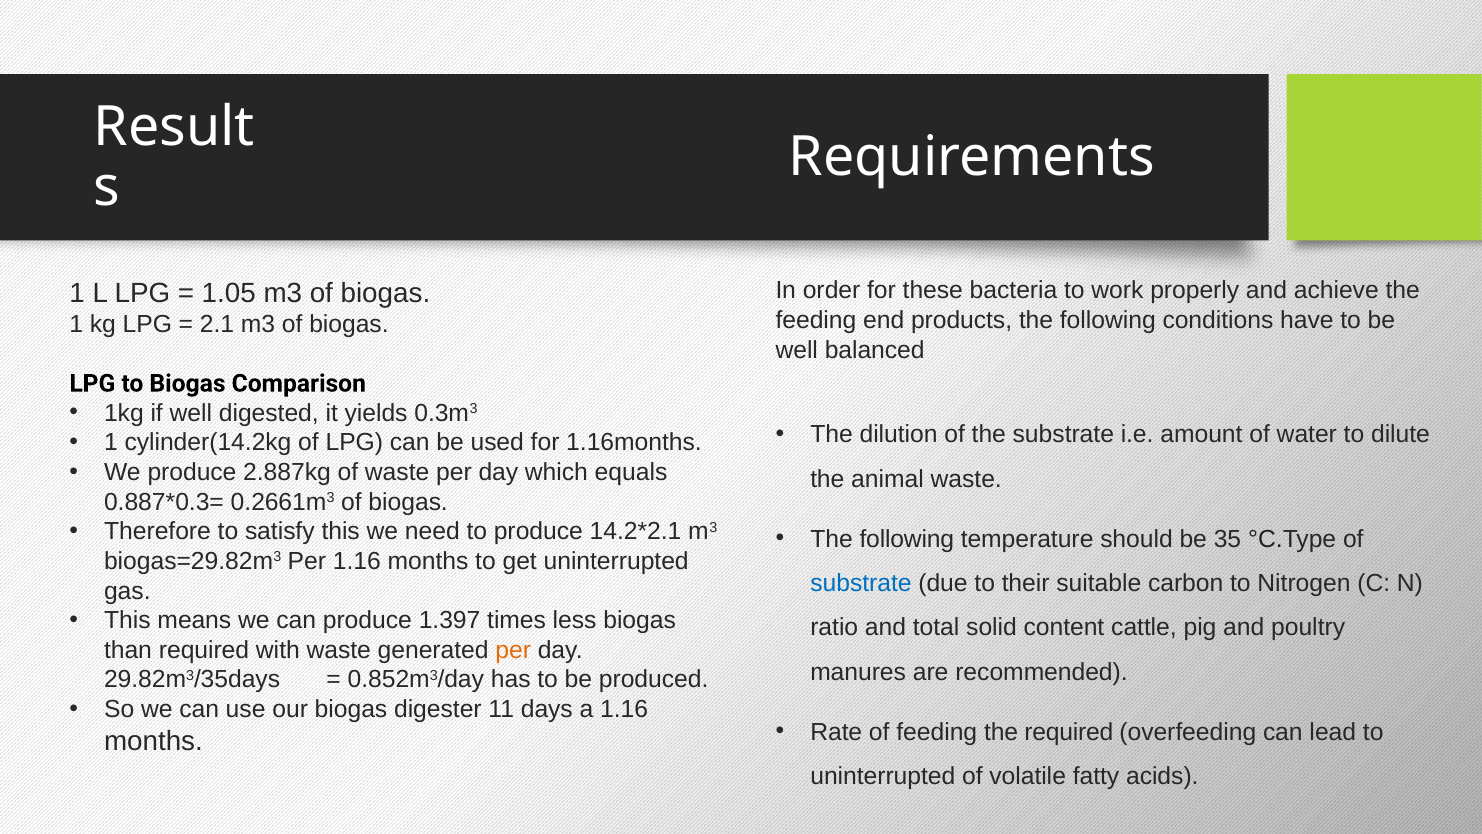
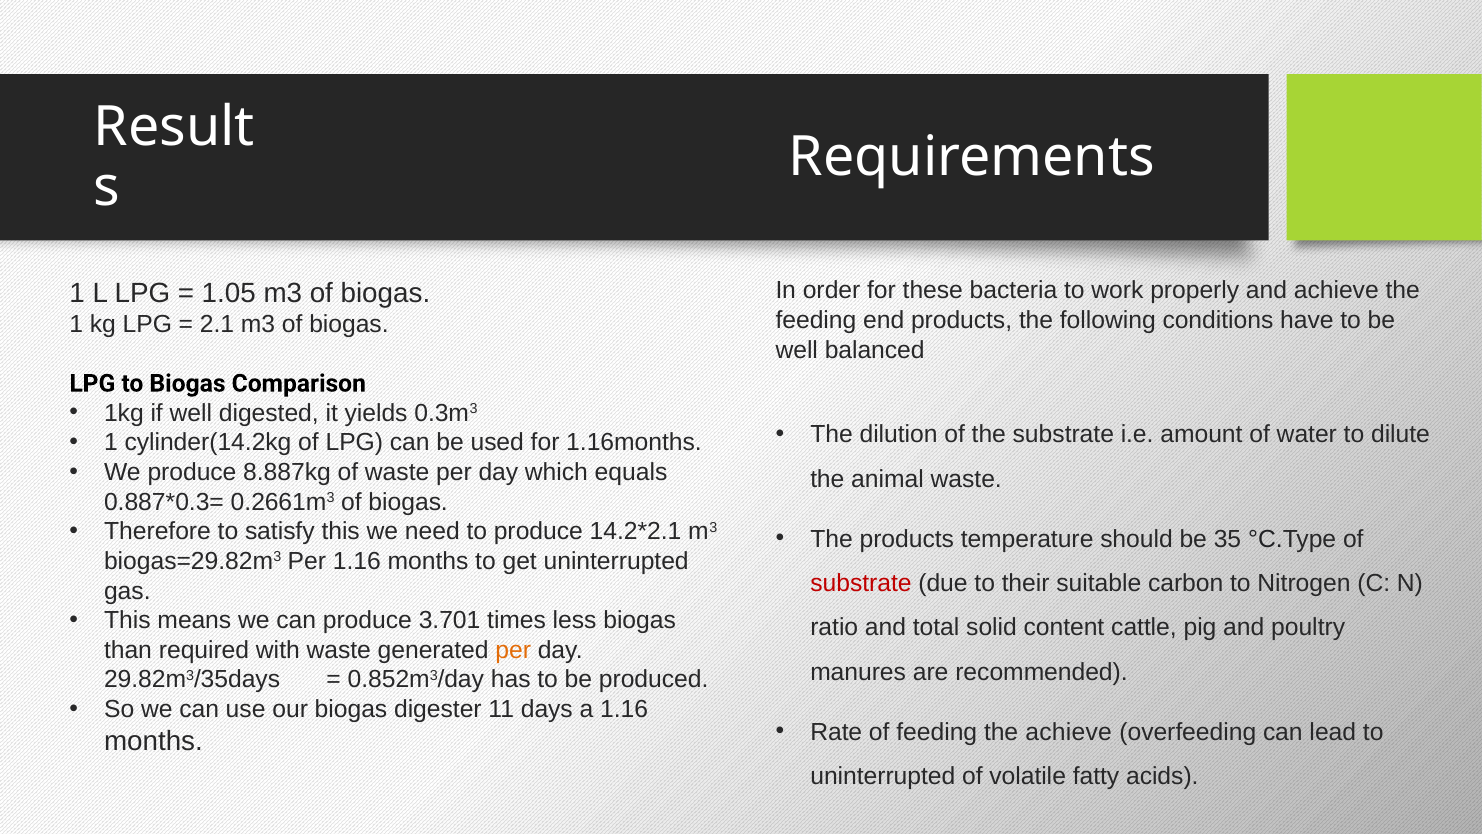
2.887kg: 2.887kg -> 8.887kg
following at (907, 539): following -> products
substrate at (861, 583) colour: blue -> red
1.397: 1.397 -> 3.701
the required: required -> achieve
